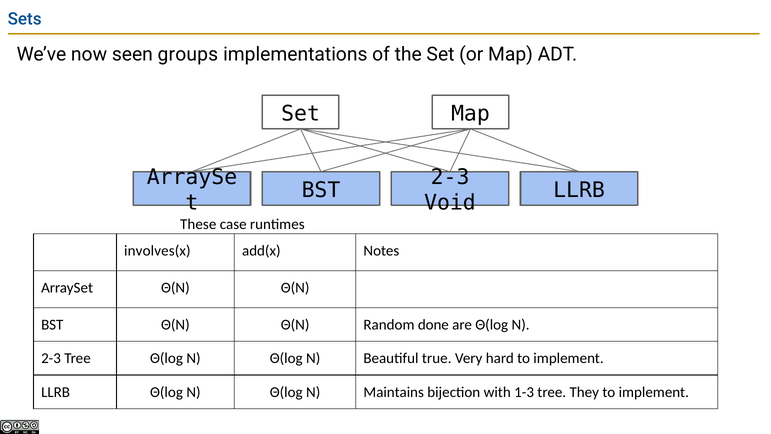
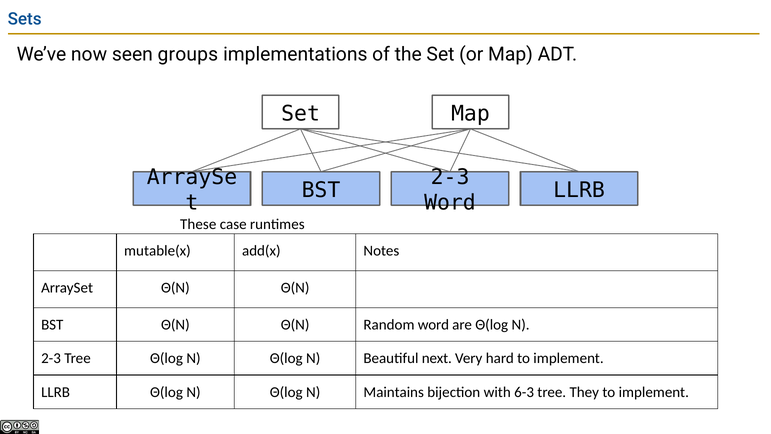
Void at (450, 203): Void -> Word
involves(x: involves(x -> mutable(x
Random done: done -> word
true: true -> next
1-3: 1-3 -> 6-3
